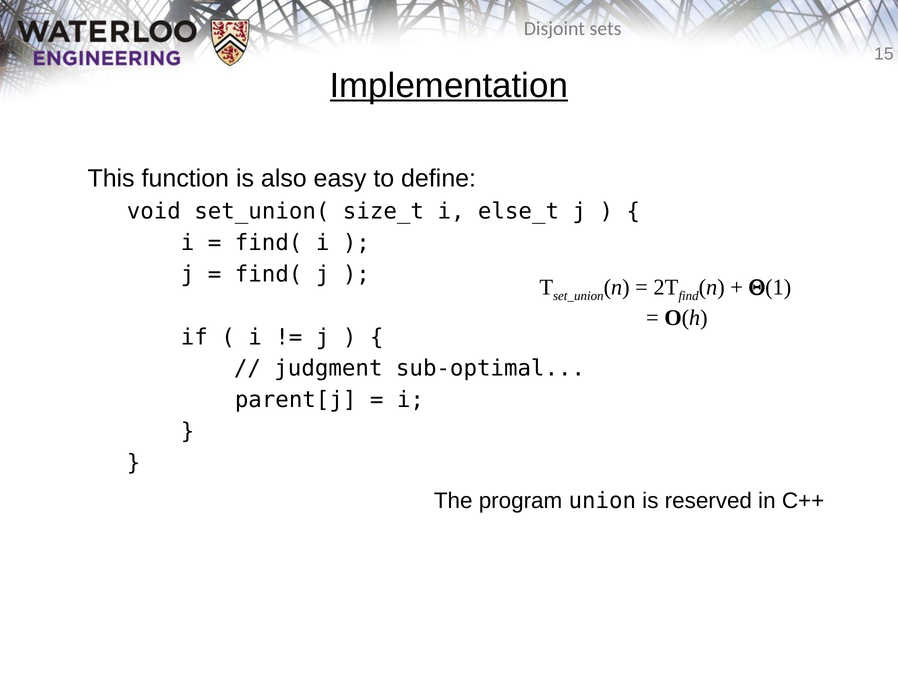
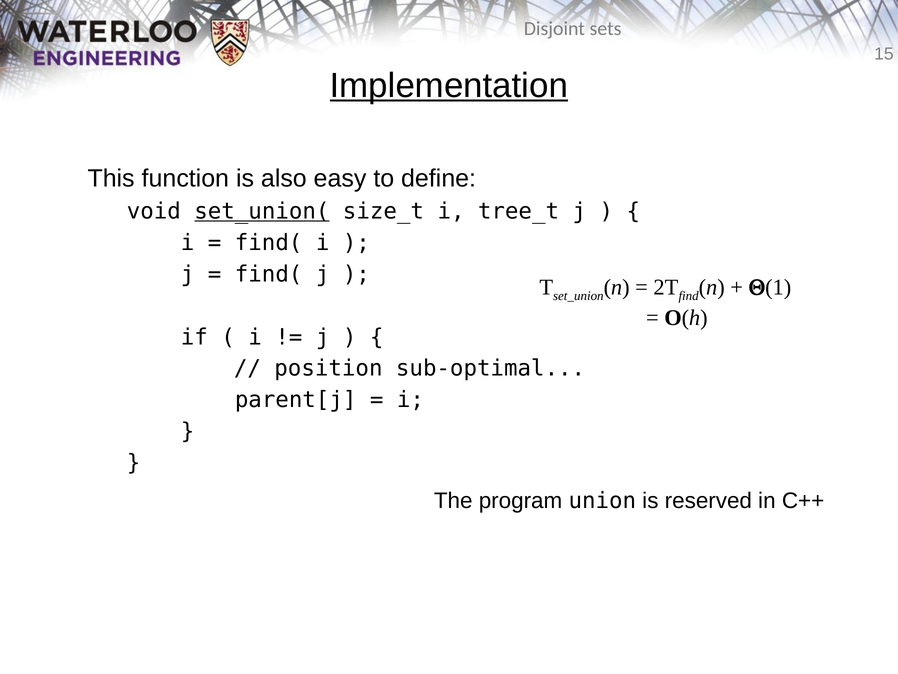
set_union( underline: none -> present
else_t: else_t -> tree_t
judgment: judgment -> position
